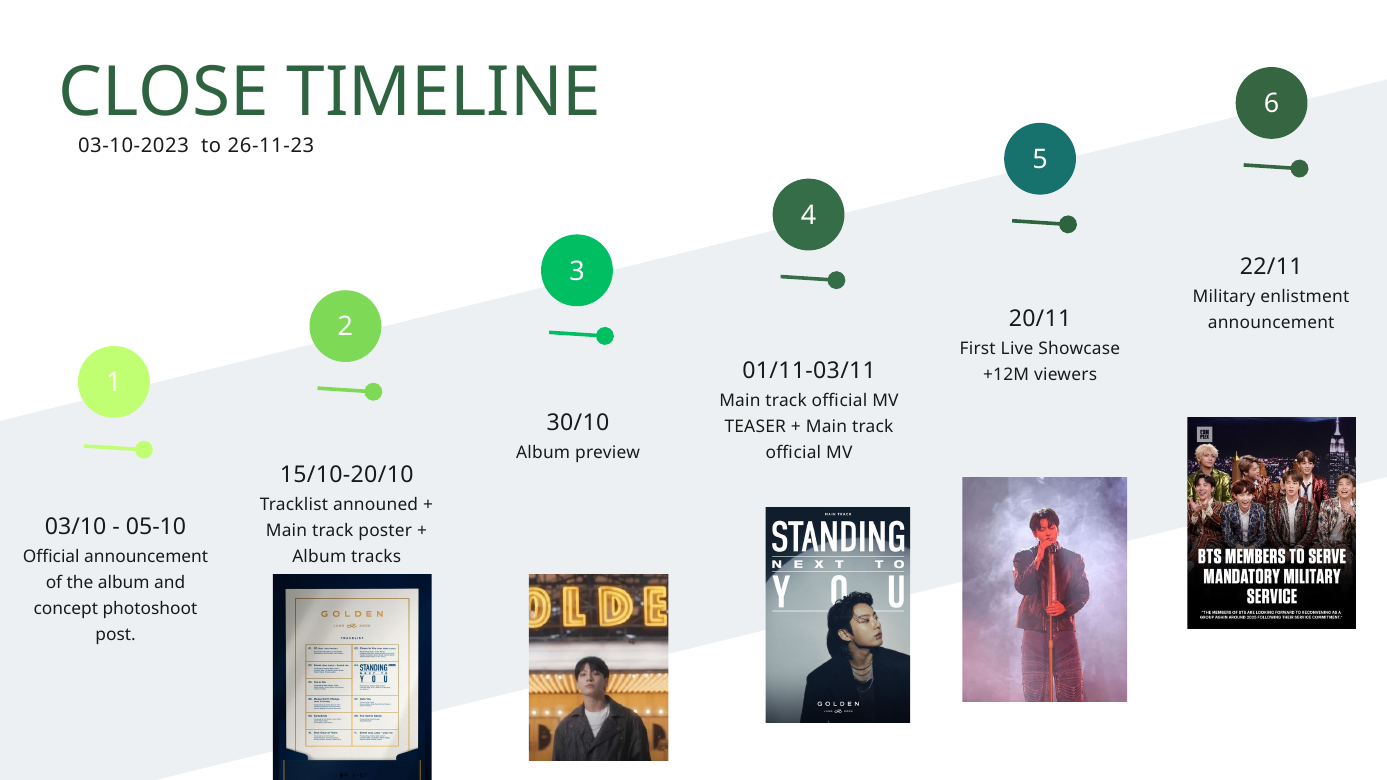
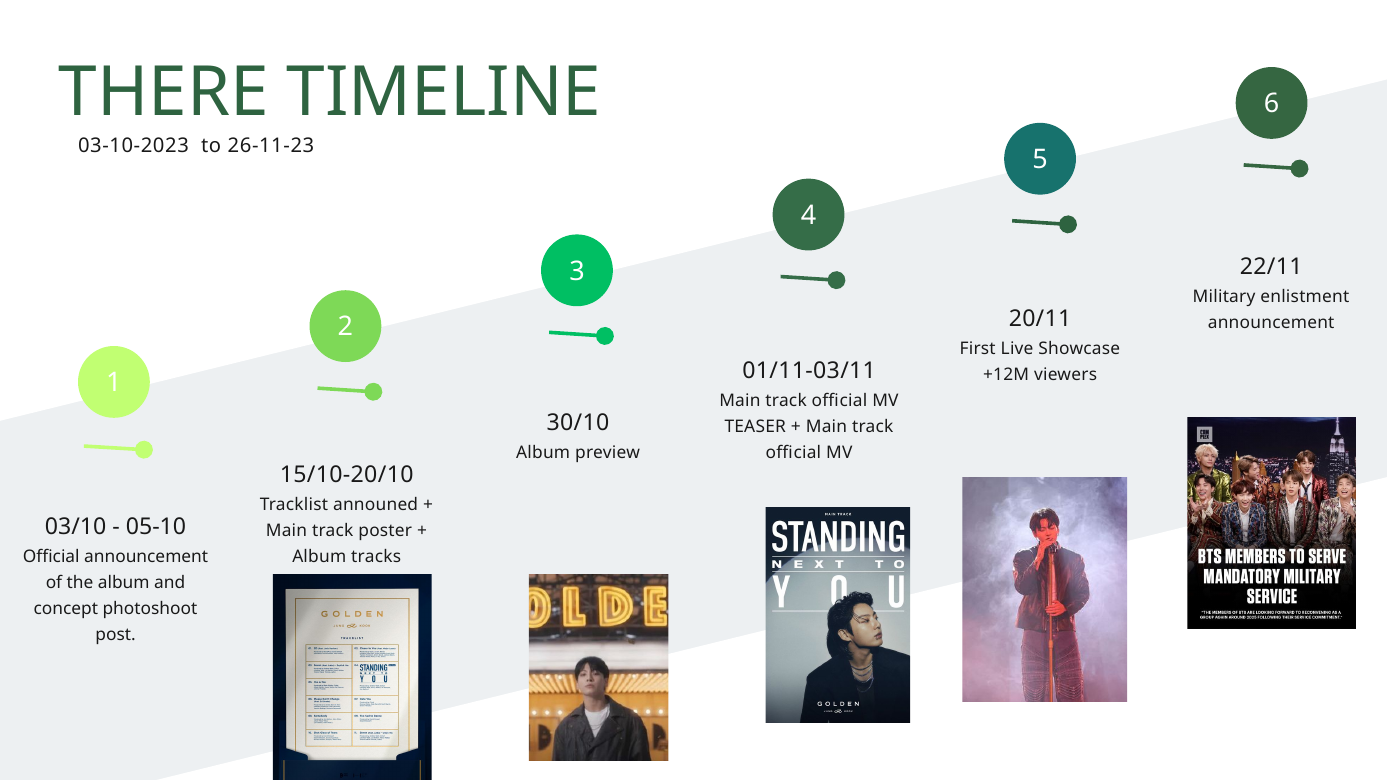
CLOSE: CLOSE -> THERE
